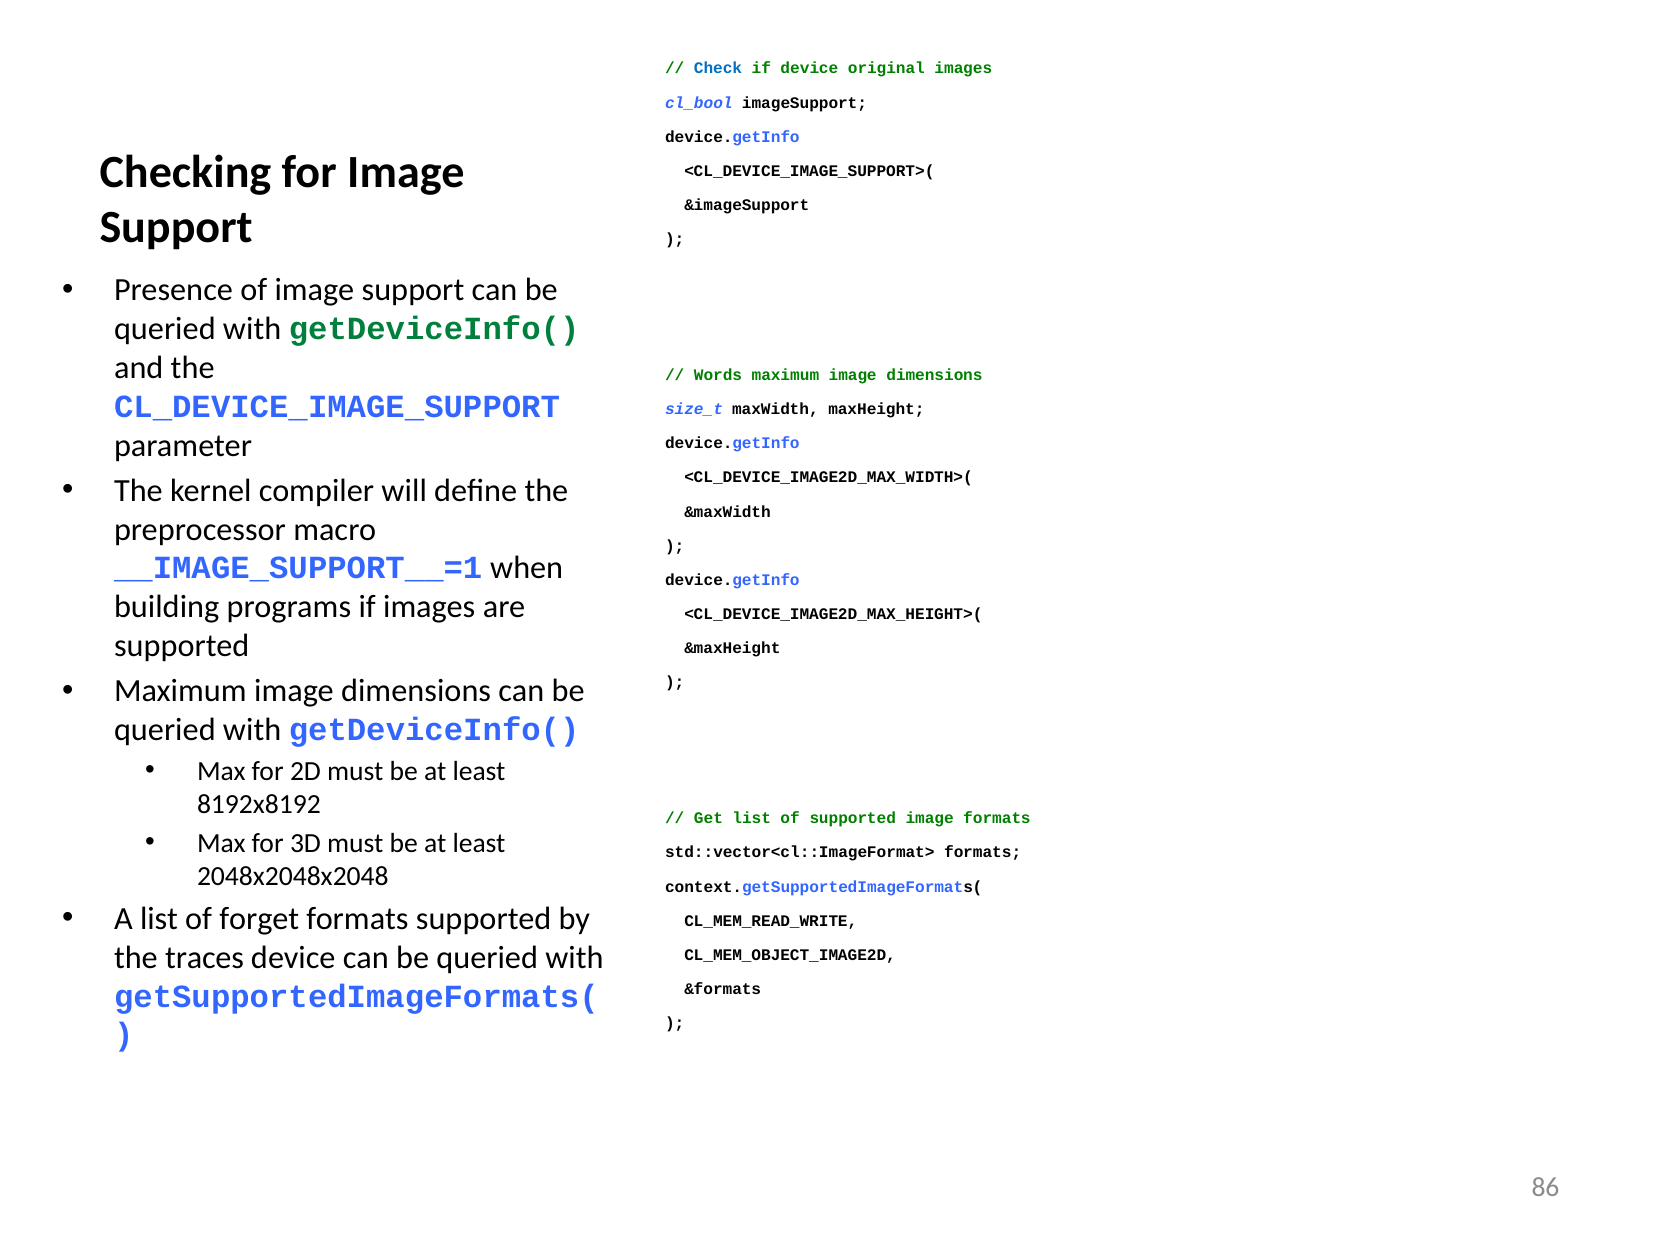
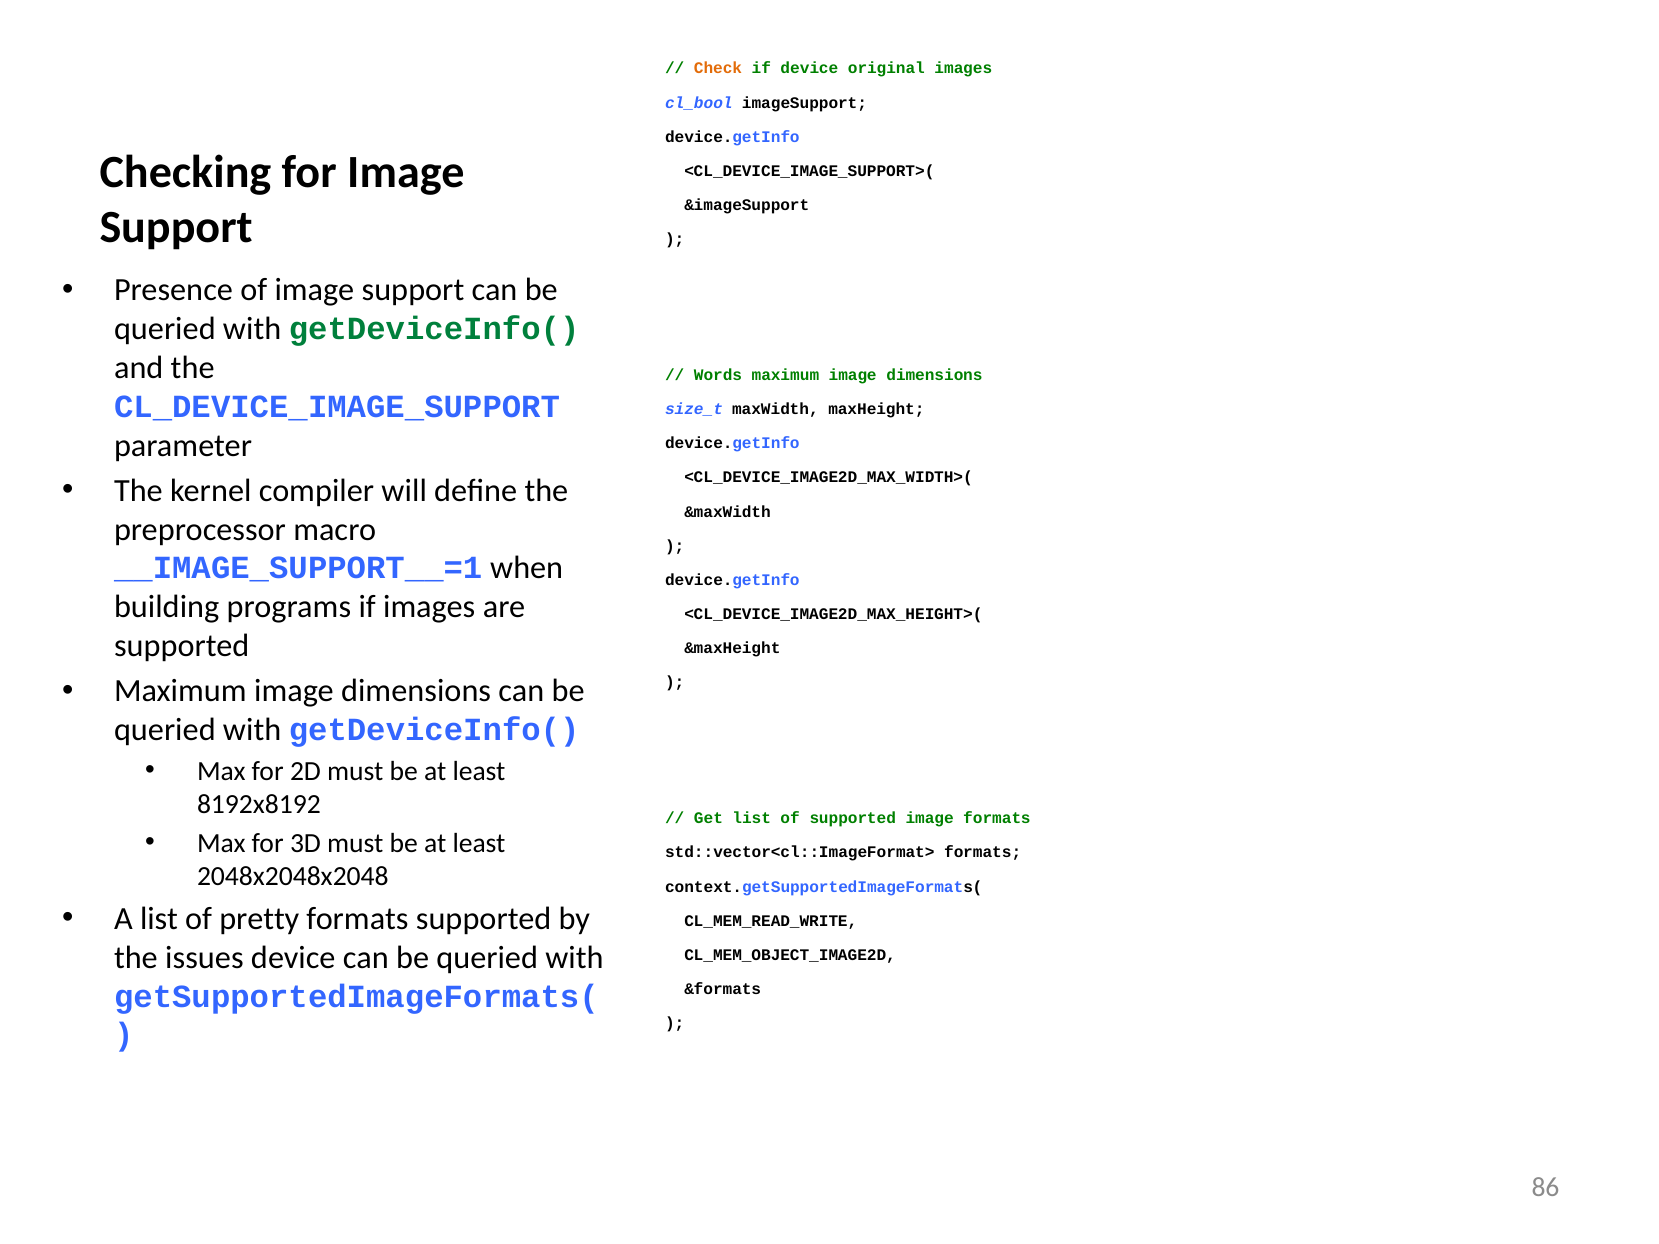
Check colour: blue -> orange
forget: forget -> pretty
traces: traces -> issues
